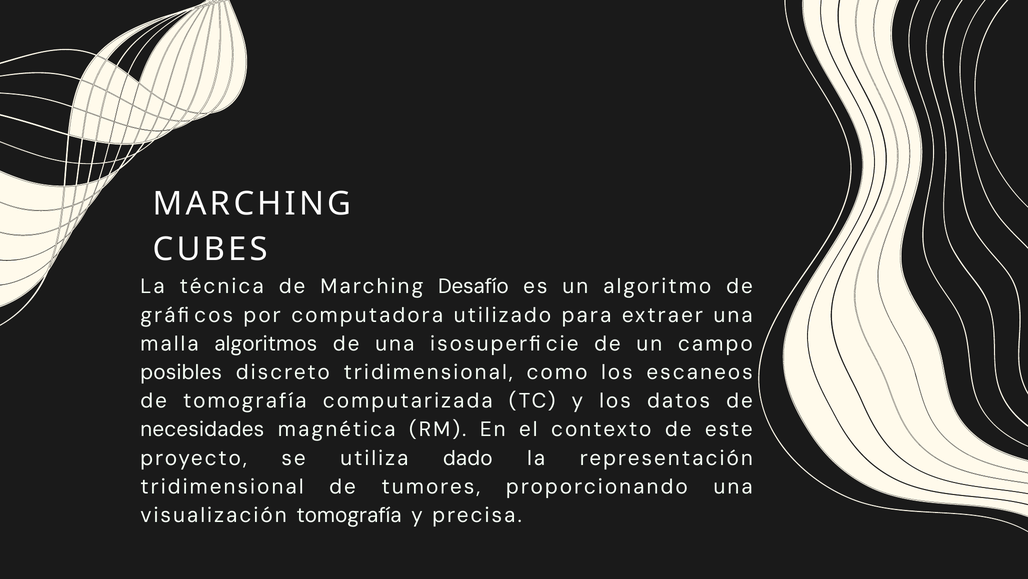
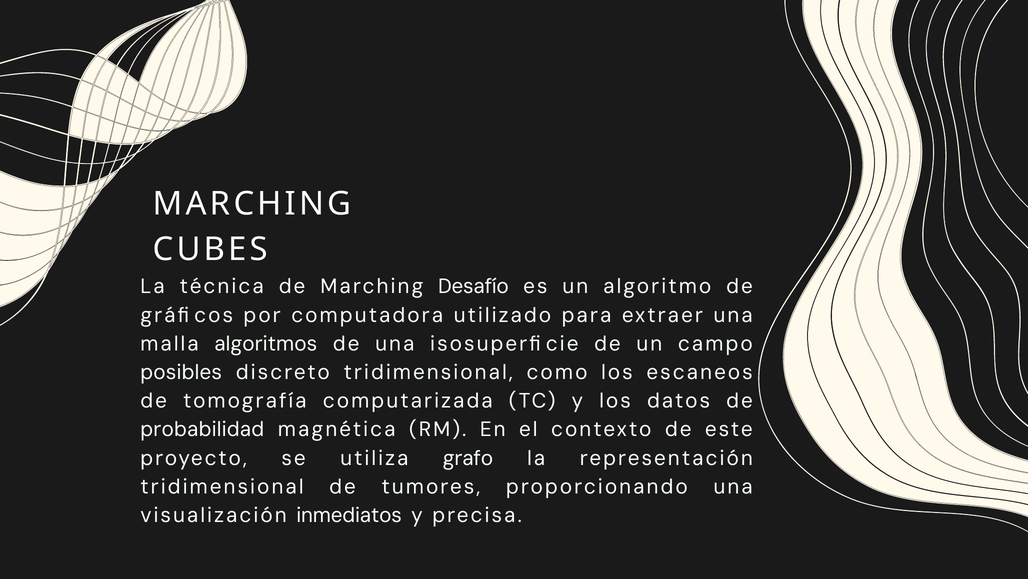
necesidades: necesidades -> probabilidad
dado: dado -> grafo
visualización tomografía: tomografía -> inmediatos
